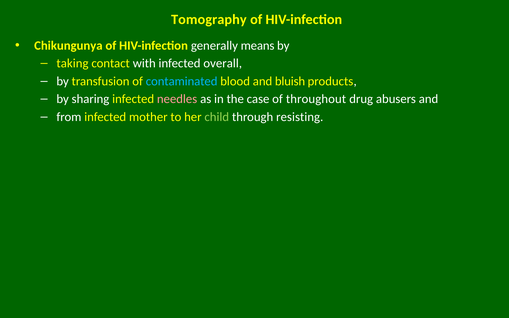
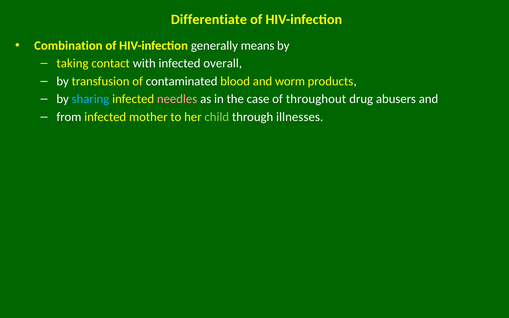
Tomography: Tomography -> Differentiate
Chikungunya: Chikungunya -> Combination
contaminated colour: light blue -> white
bluish: bluish -> worm
sharing colour: white -> light blue
resisting: resisting -> illnesses
